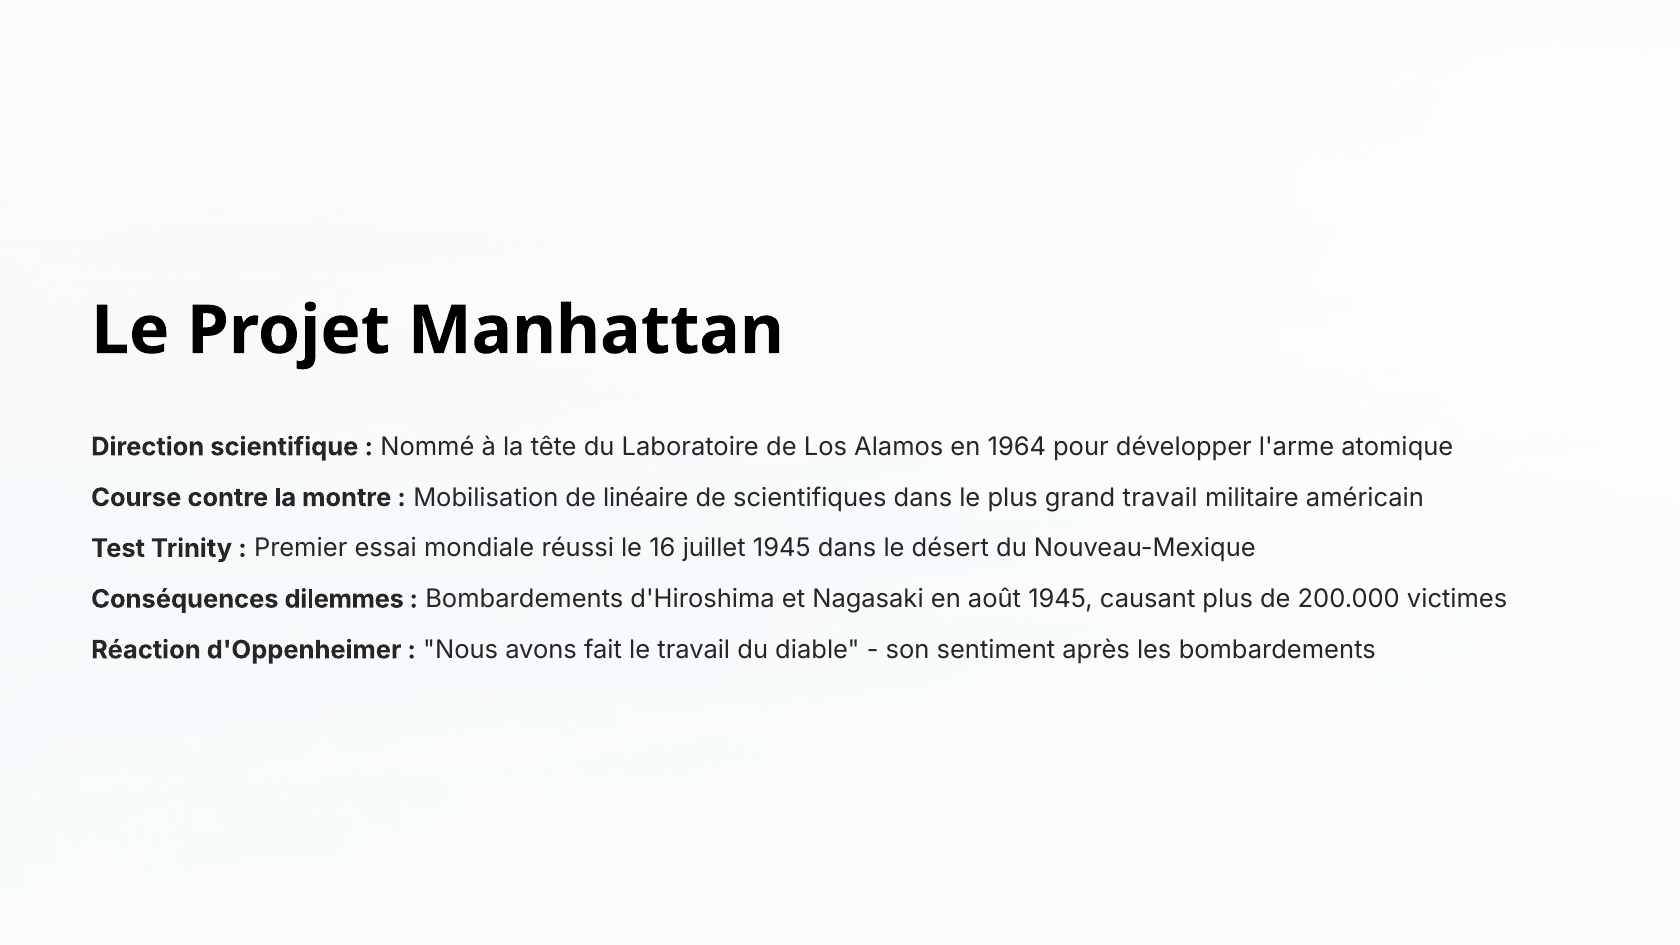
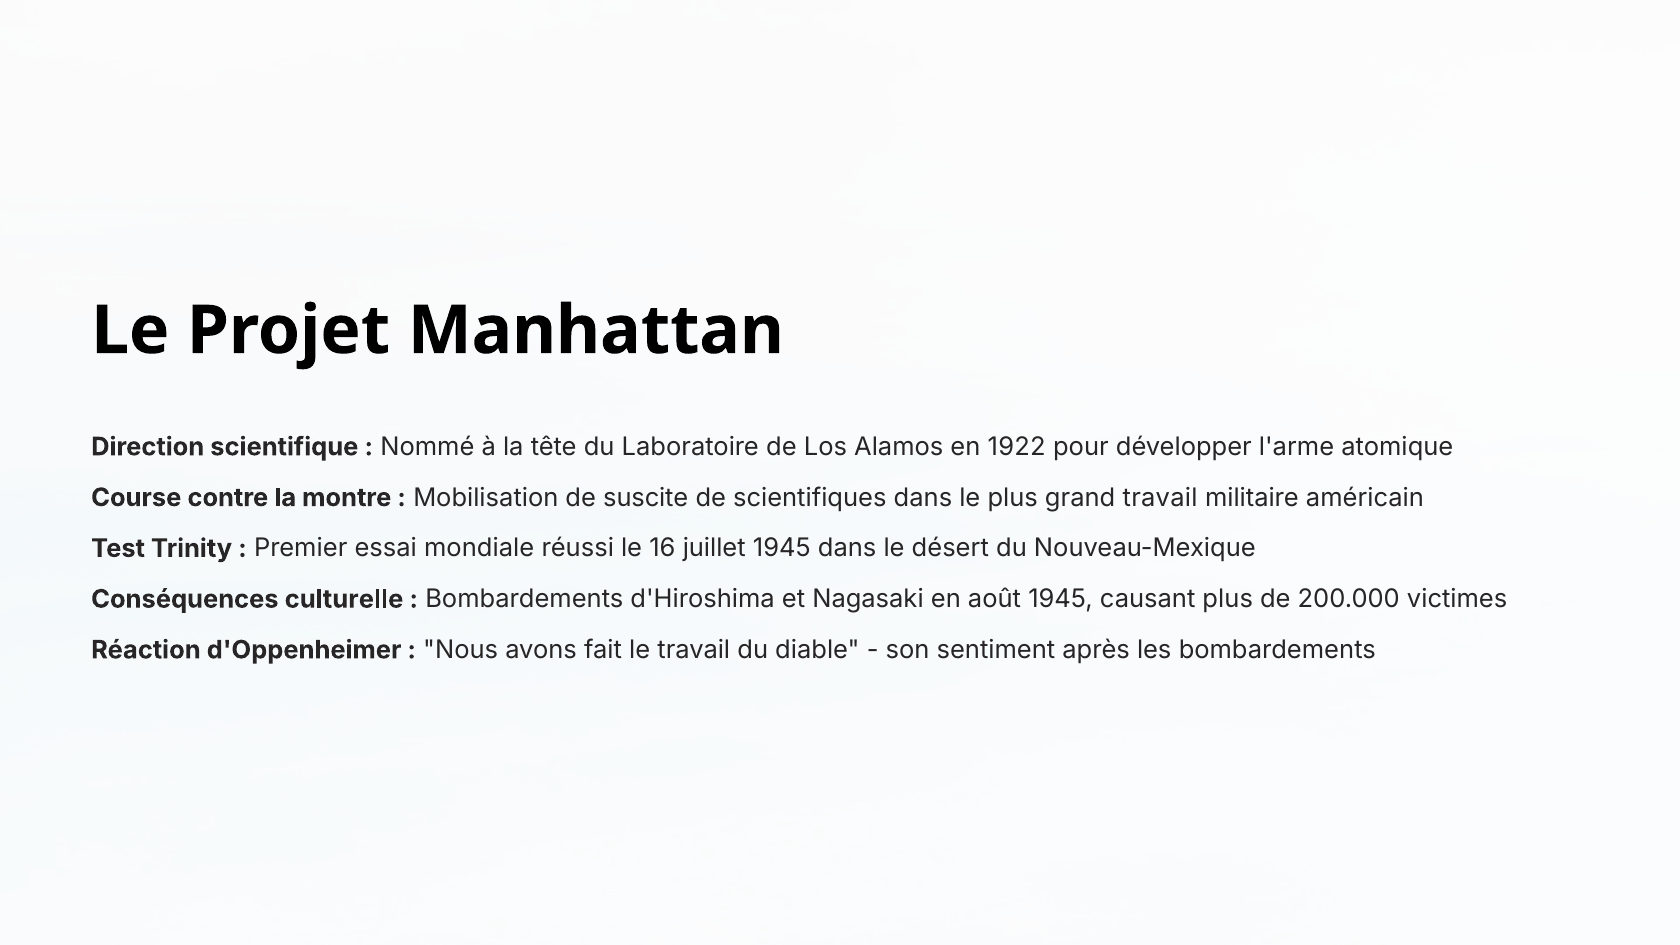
1964: 1964 -> 1922
linéaire: linéaire -> suscite
dilemmes: dilemmes -> culturelle
